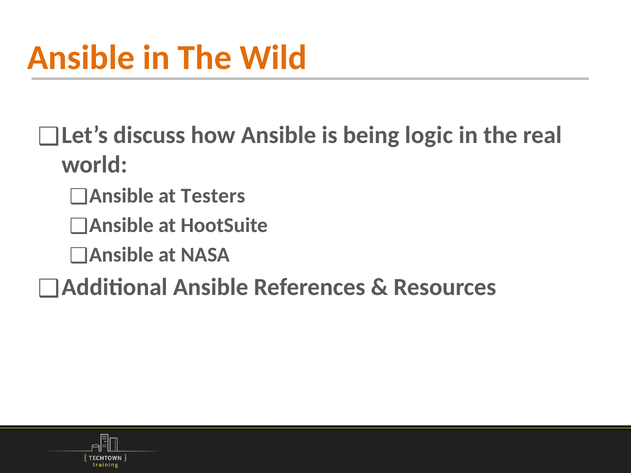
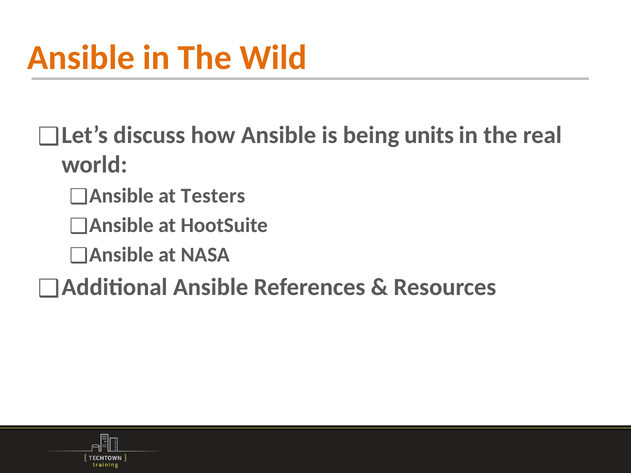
logic: logic -> units
